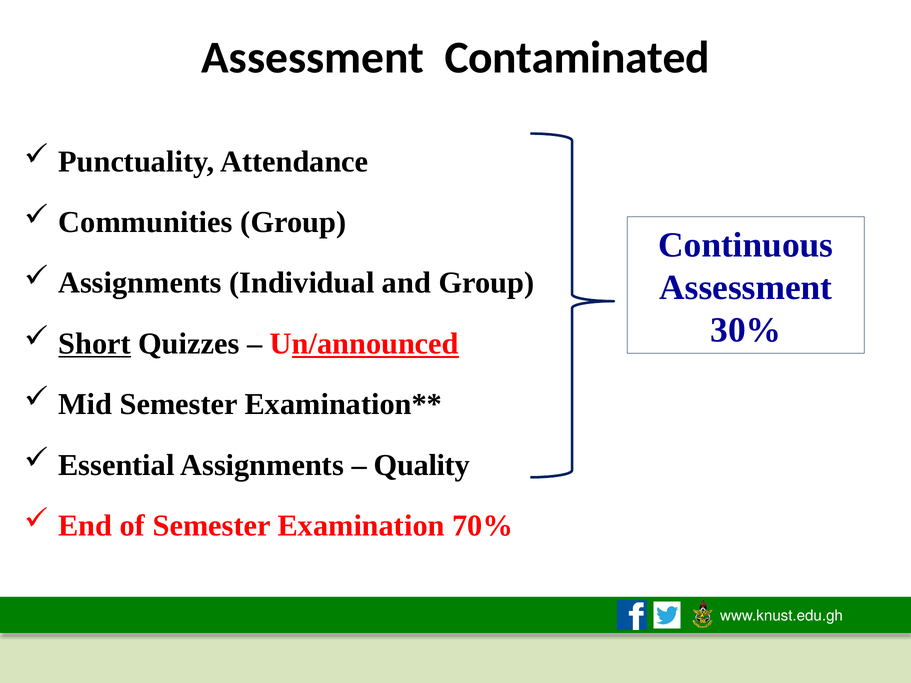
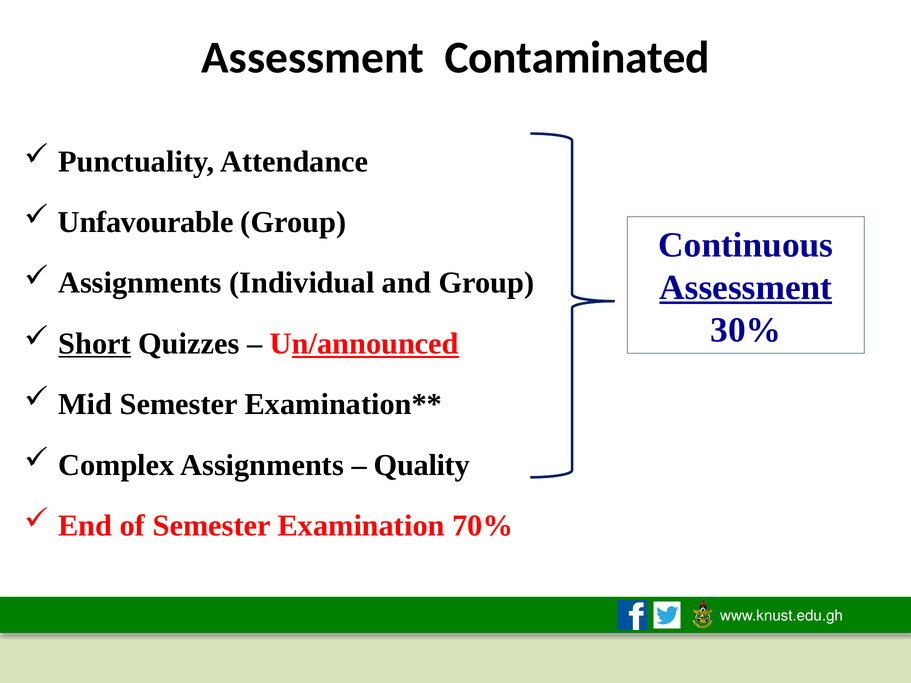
Communities: Communities -> Unfavourable
Assessment at (746, 288) underline: none -> present
Essential: Essential -> Complex
